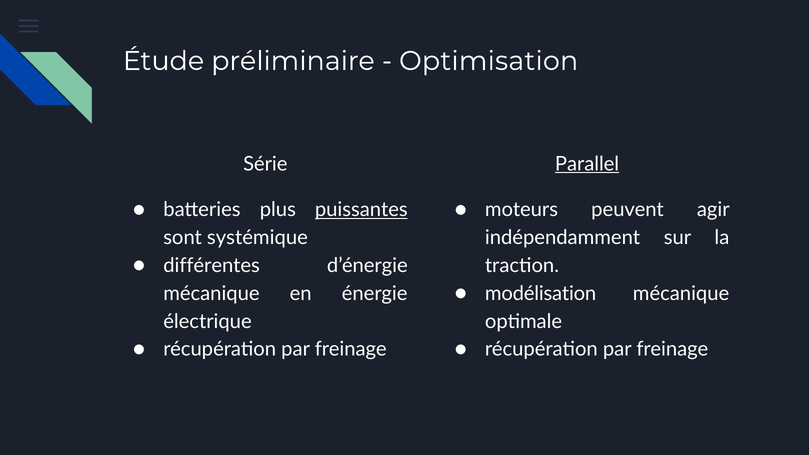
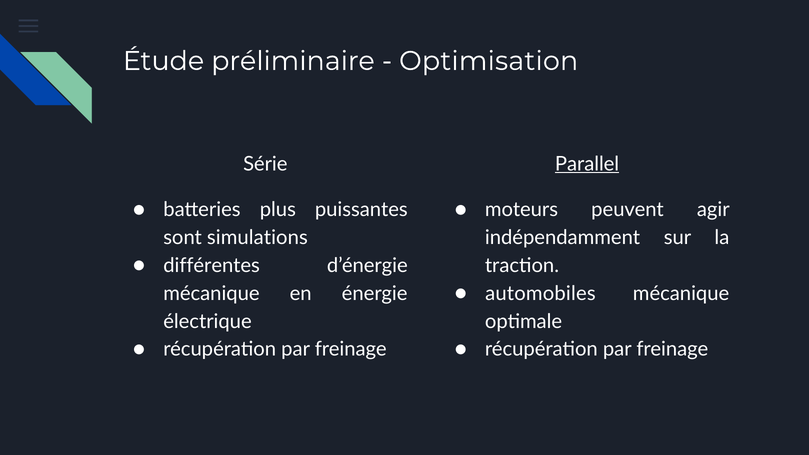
puissantes underline: present -> none
systémique: systémique -> simulations
modélisation: modélisation -> automobiles
